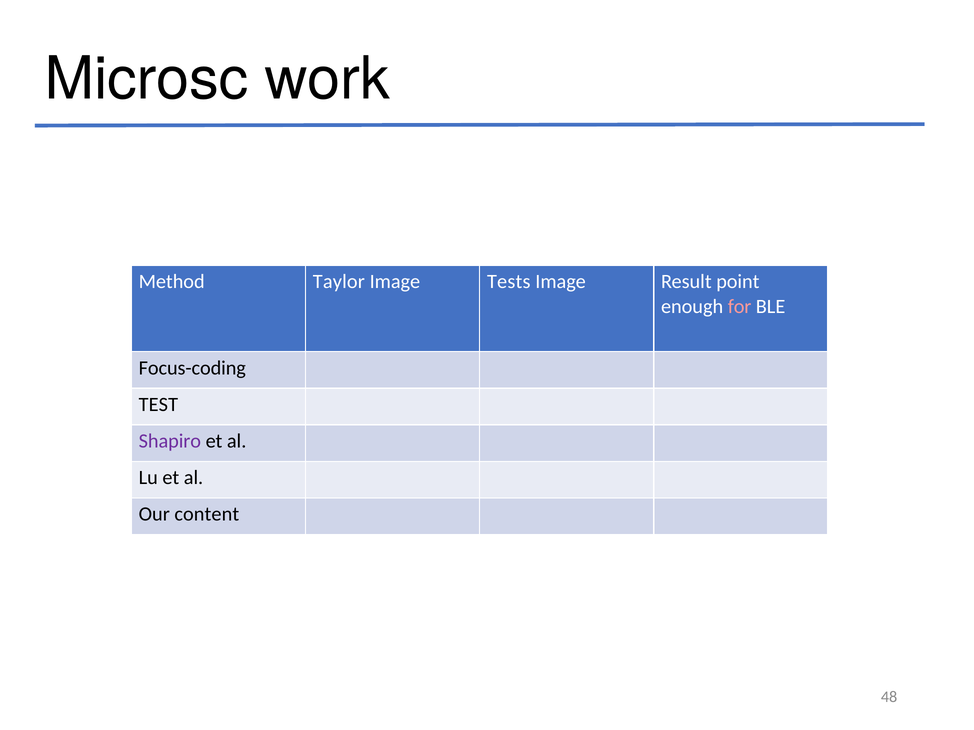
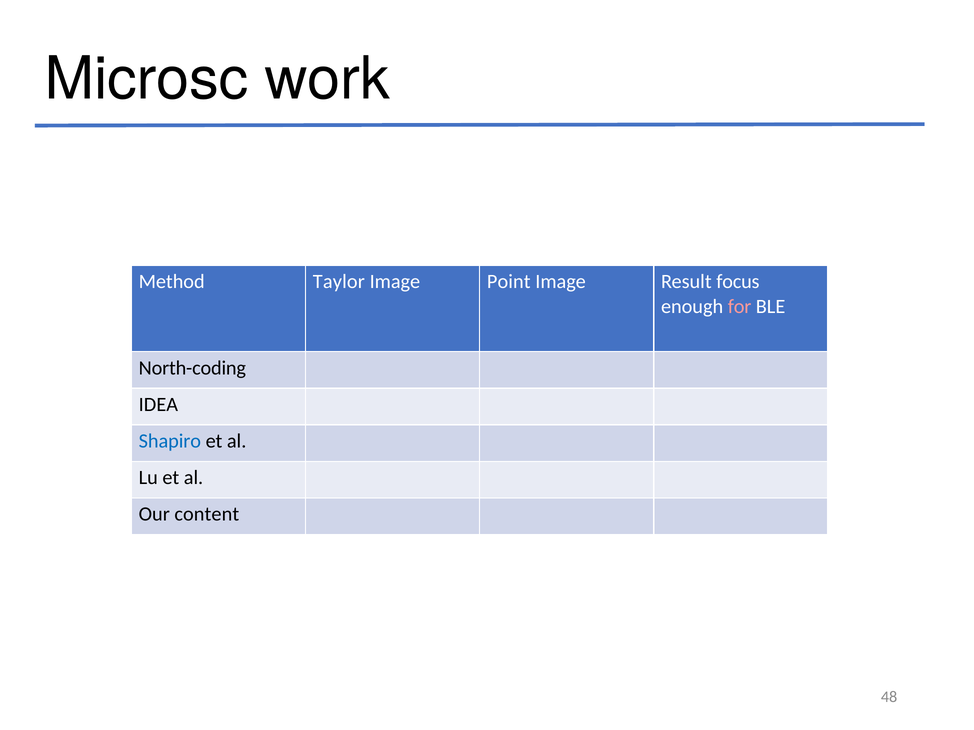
Tests: Tests -> Point
point: point -> focus
Focus-coding: Focus-coding -> North-coding
TEST: TEST -> IDEA
Shapiro colour: purple -> blue
